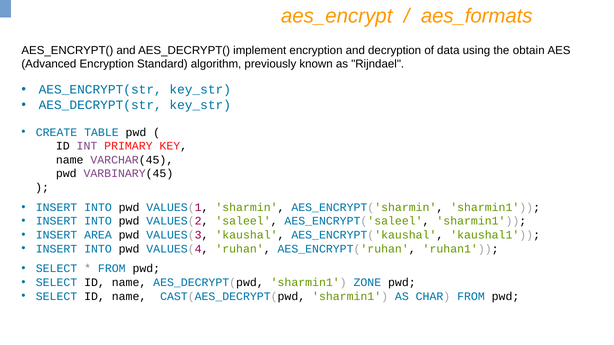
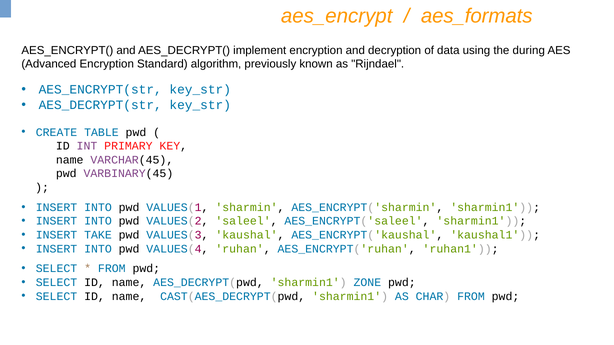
obtain: obtain -> during
AREA: AREA -> TAKE
